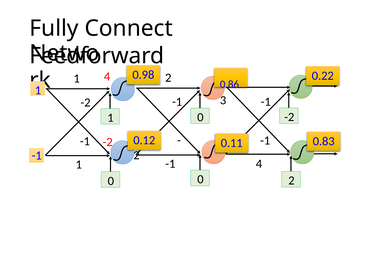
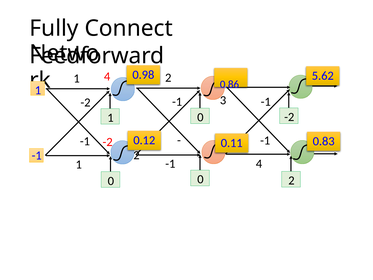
0.22: 0.22 -> 5.62
